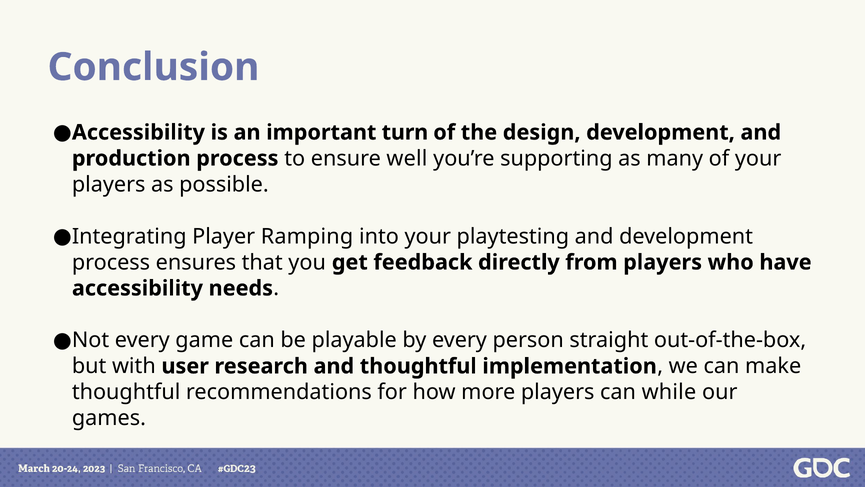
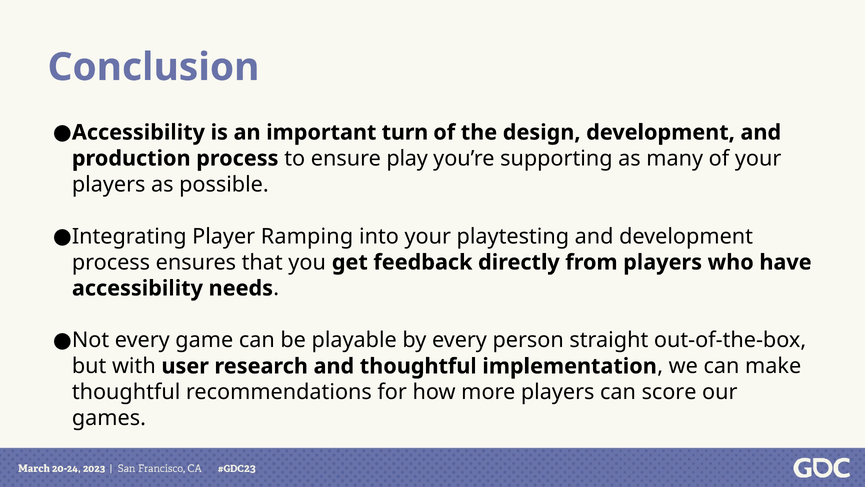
well: well -> play
while: while -> score
